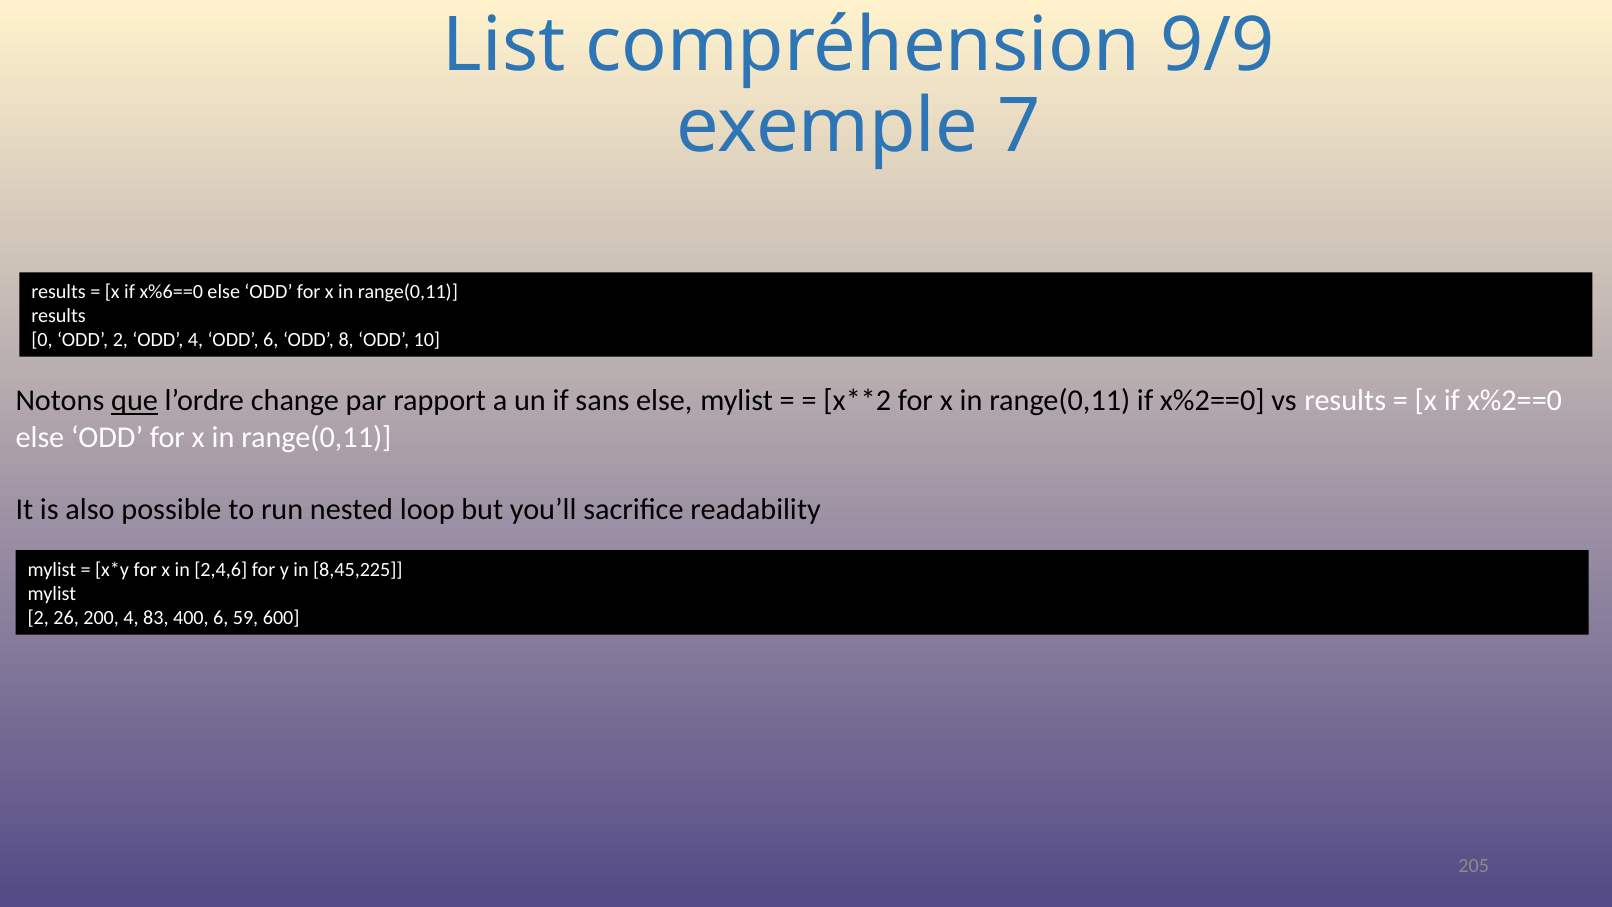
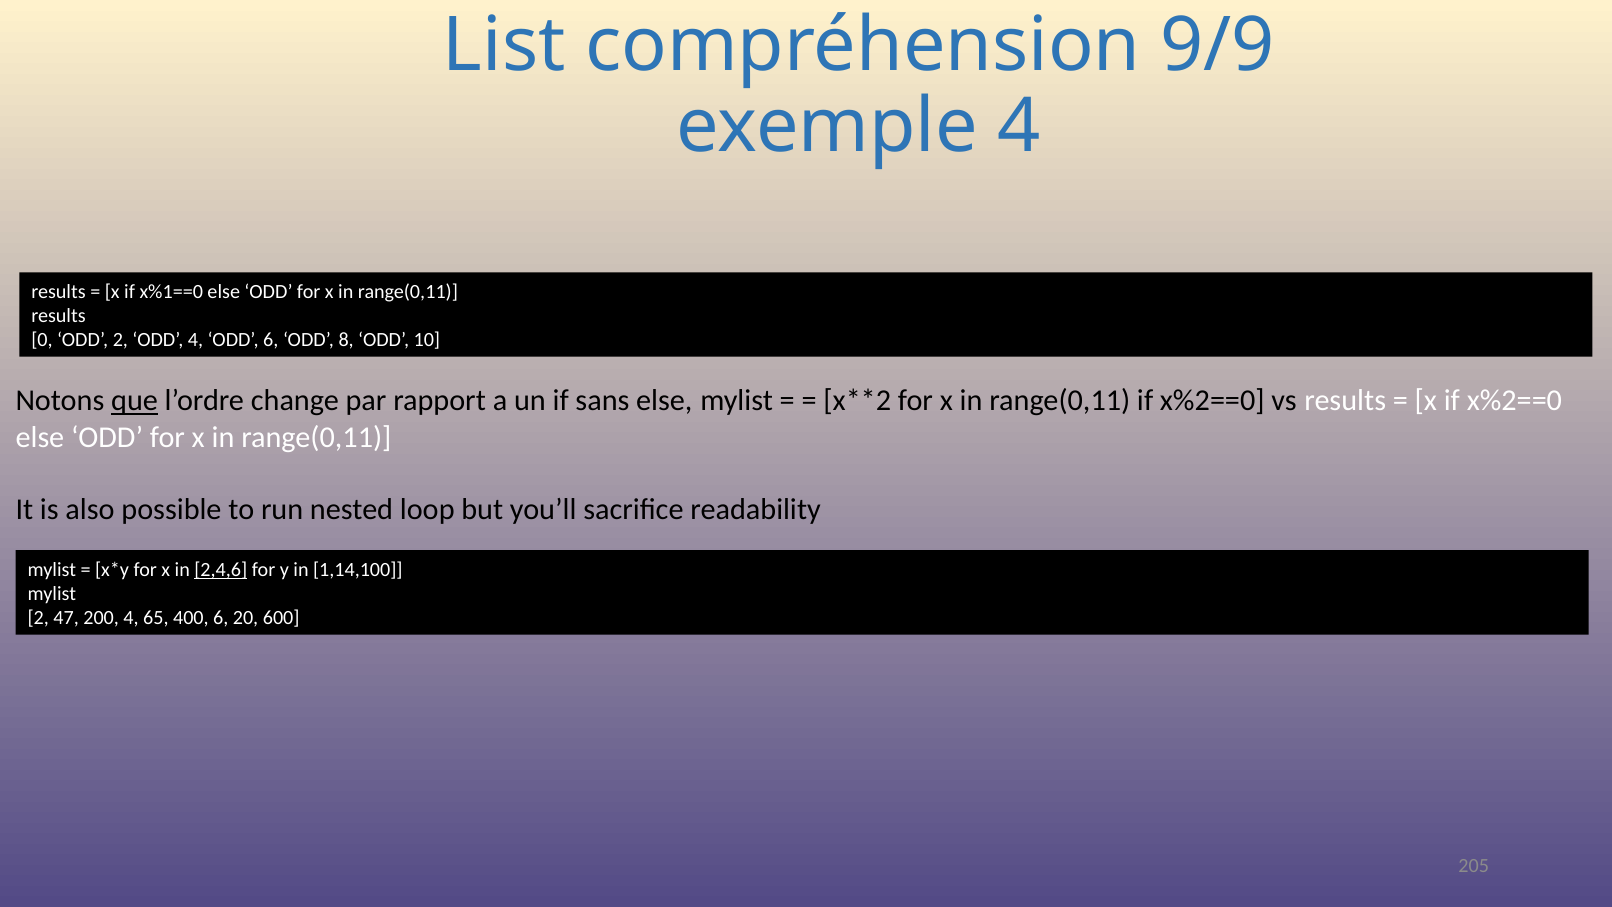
exemple 7: 7 -> 4
x%6==0: x%6==0 -> x%1==0
2,4,6 underline: none -> present
8,45,225: 8,45,225 -> 1,14,100
26: 26 -> 47
83: 83 -> 65
59: 59 -> 20
